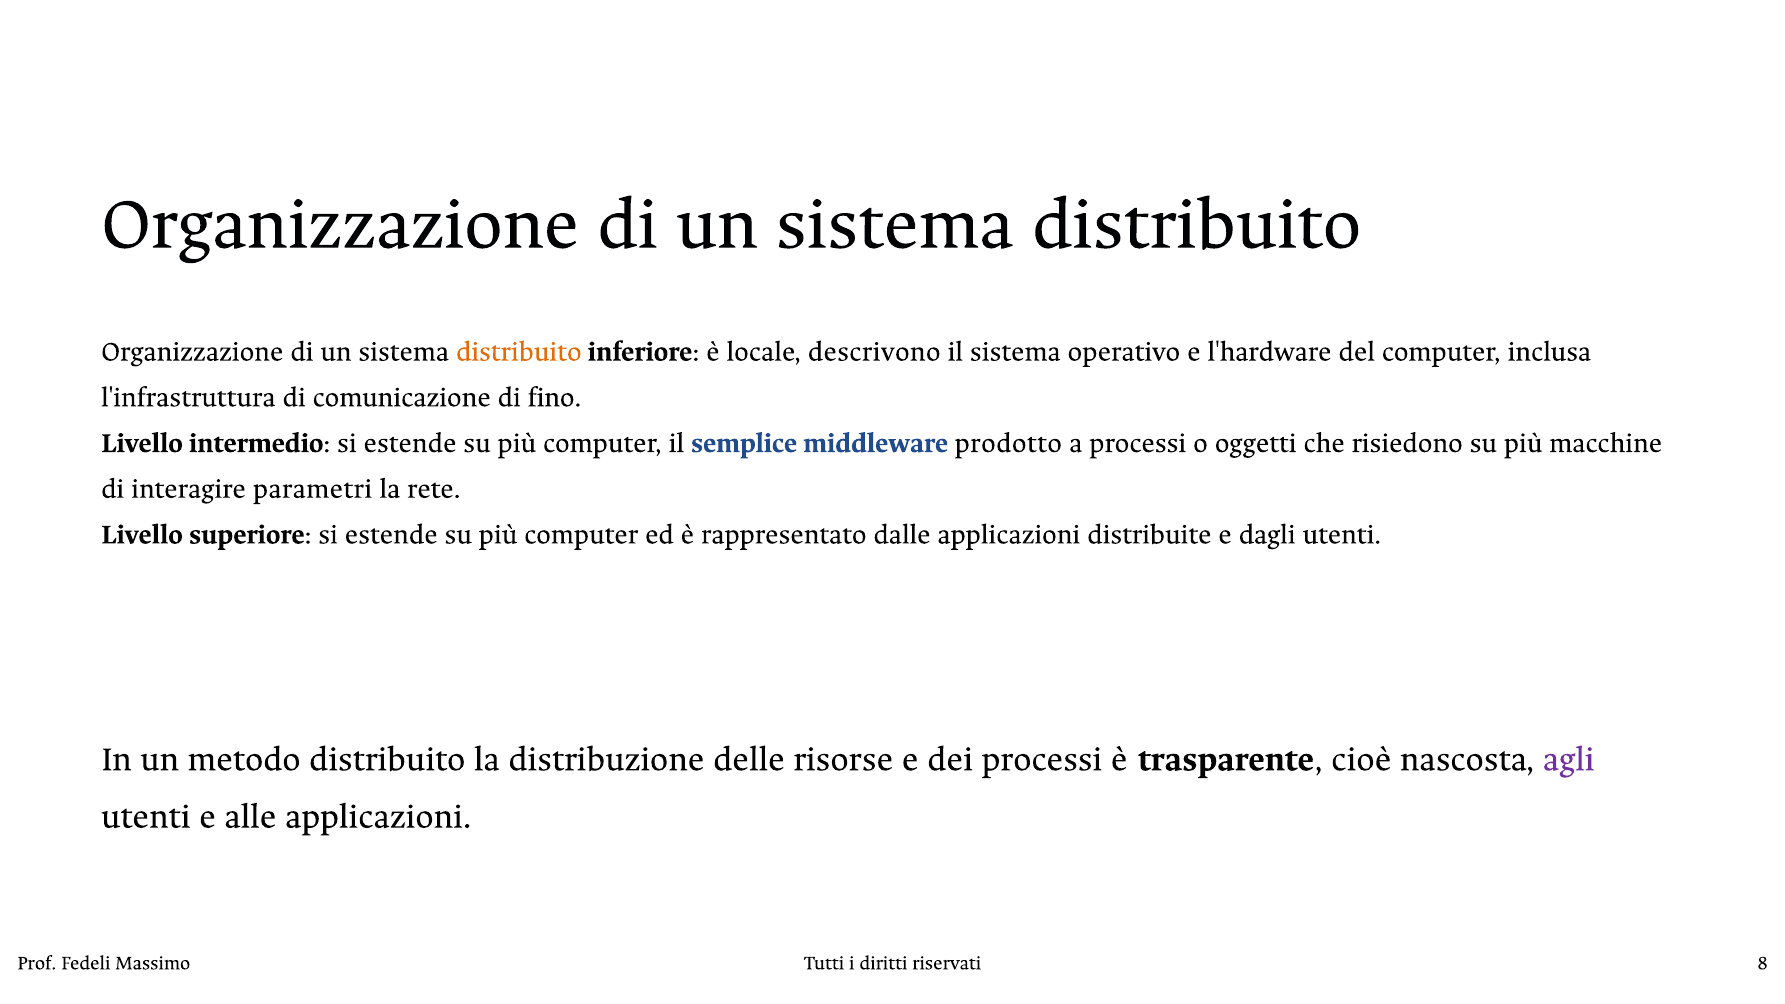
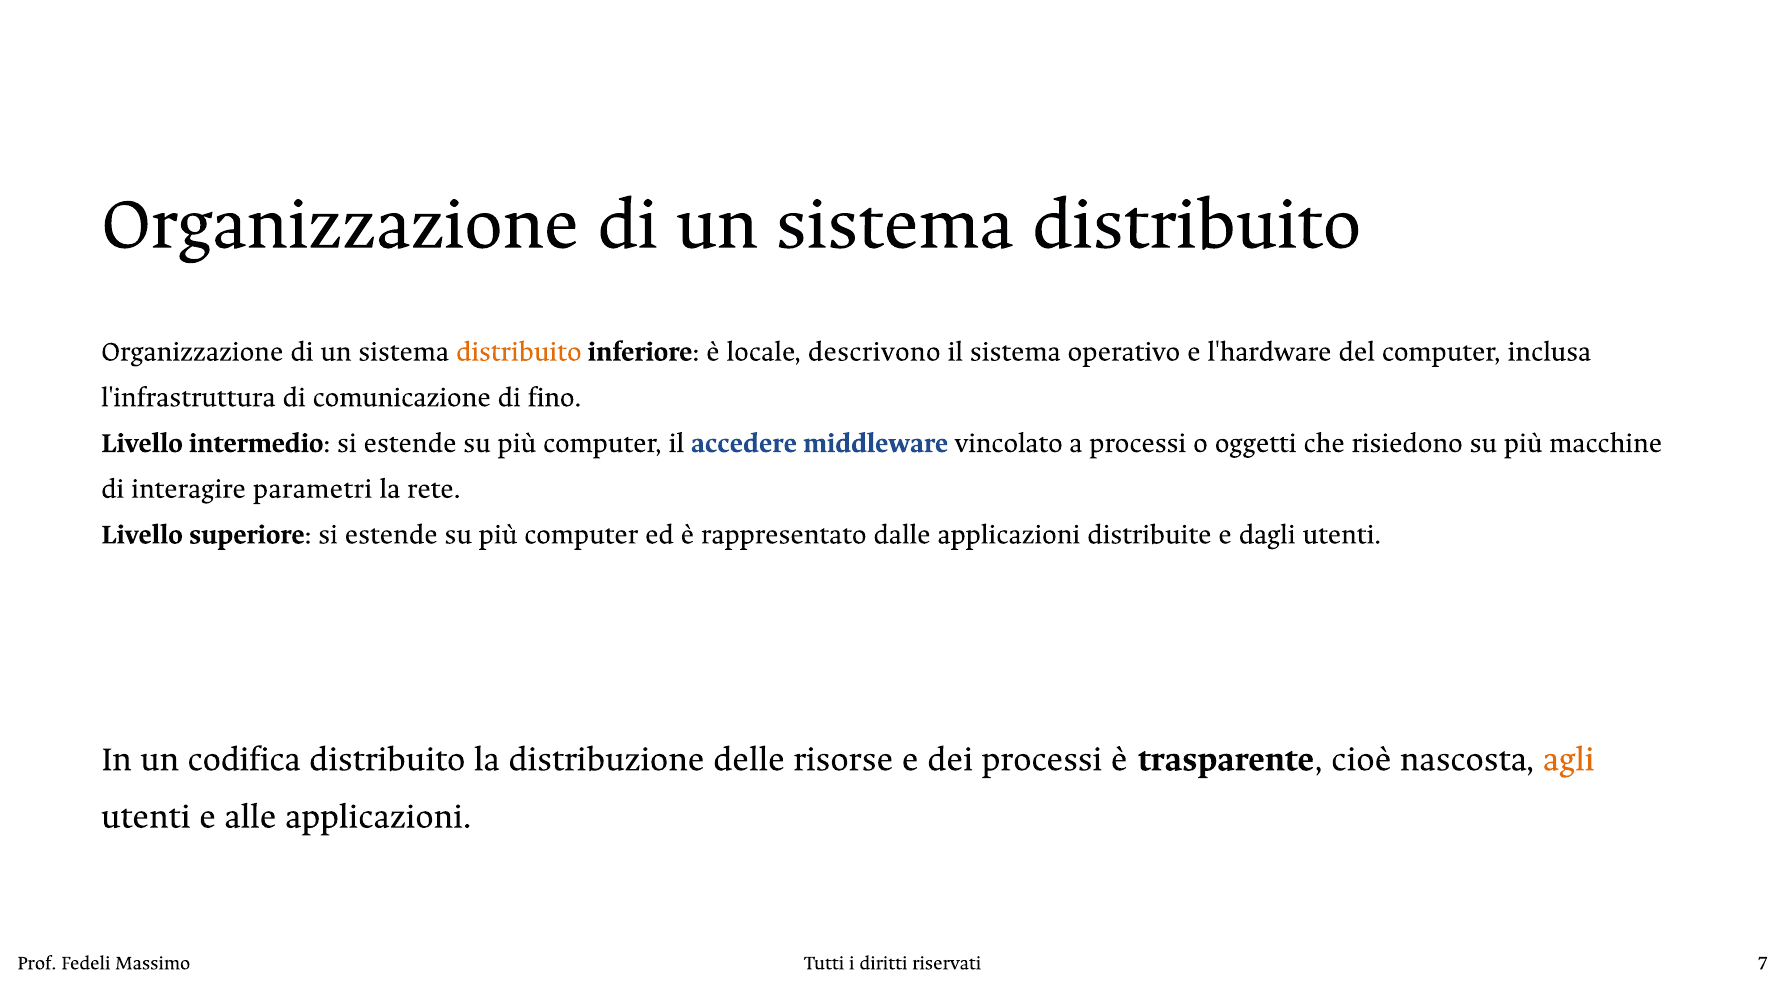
semplice: semplice -> accedere
prodotto: prodotto -> vincolato
metodo: metodo -> codifica
agli colour: purple -> orange
8: 8 -> 7
